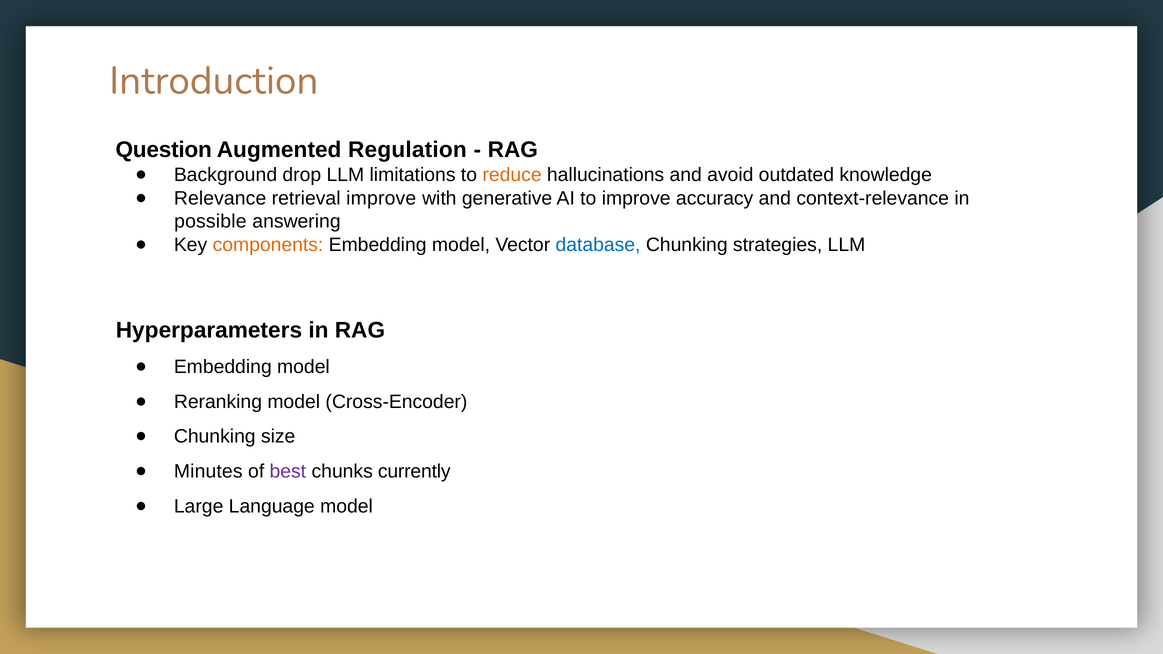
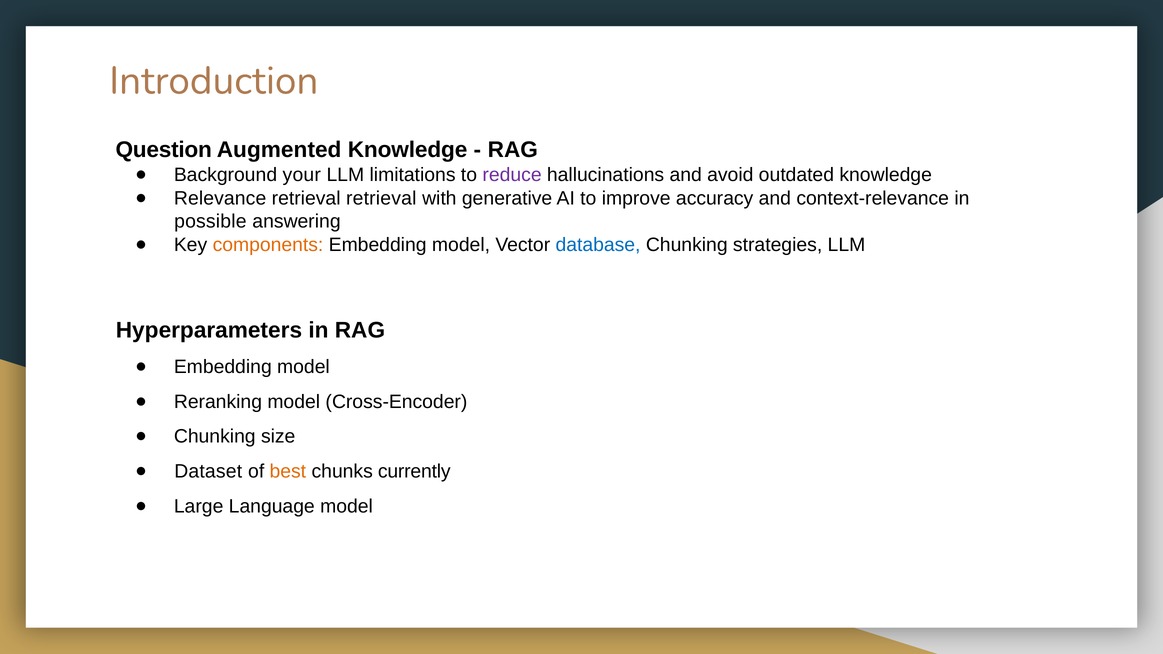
Augmented Regulation: Regulation -> Knowledge
drop: drop -> your
reduce colour: orange -> purple
retrieval improve: improve -> retrieval
Minutes: Minutes -> Dataset
best colour: purple -> orange
